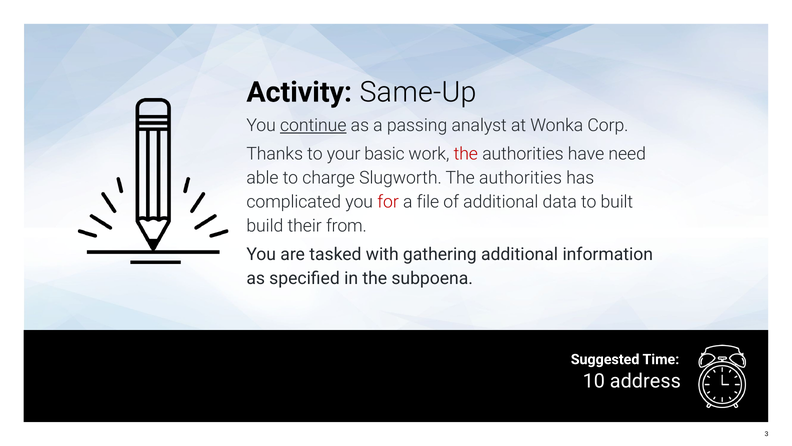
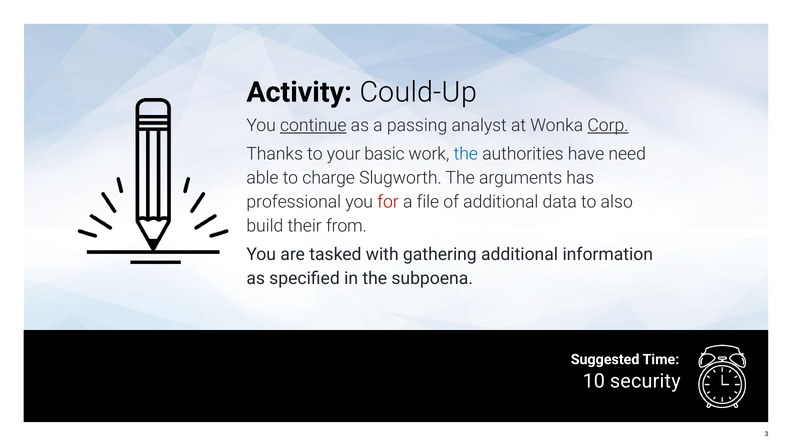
Same-Up: Same-Up -> Could-Up
Corp underline: none -> present
the at (466, 154) colour: red -> blue
Slugworth The authorities: authorities -> arguments
complicated: complicated -> professional
built: built -> also
address: address -> security
